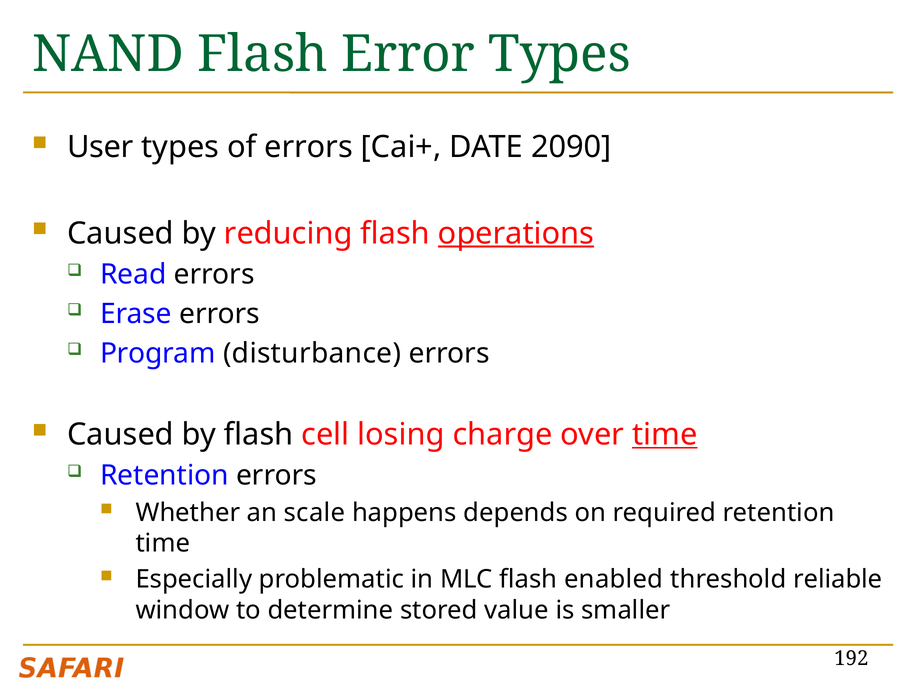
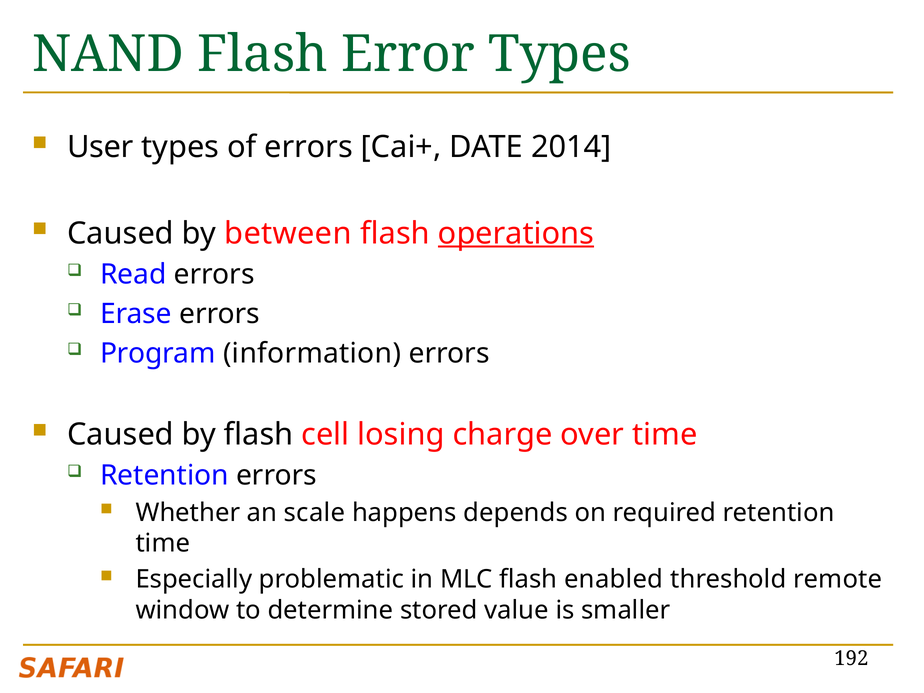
2090: 2090 -> 2014
reducing: reducing -> between
disturbance: disturbance -> information
time at (665, 435) underline: present -> none
reliable: reliable -> remote
